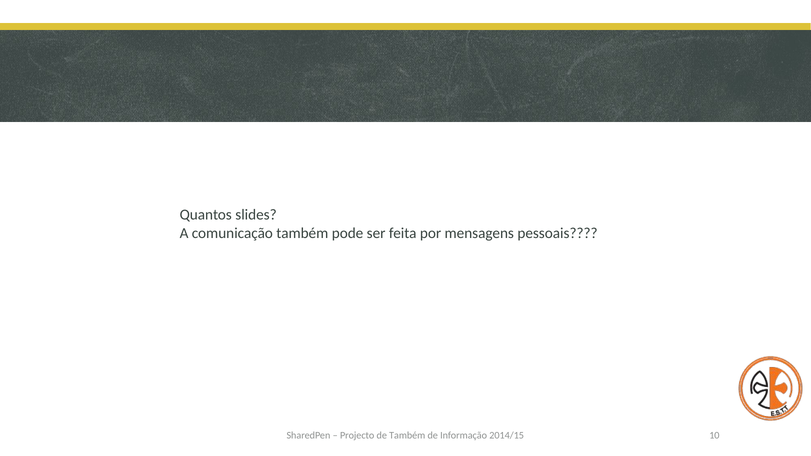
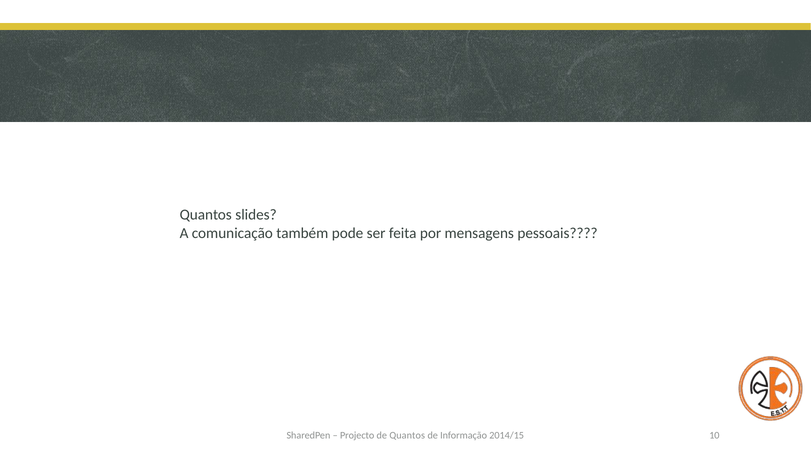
de Também: Também -> Quantos
